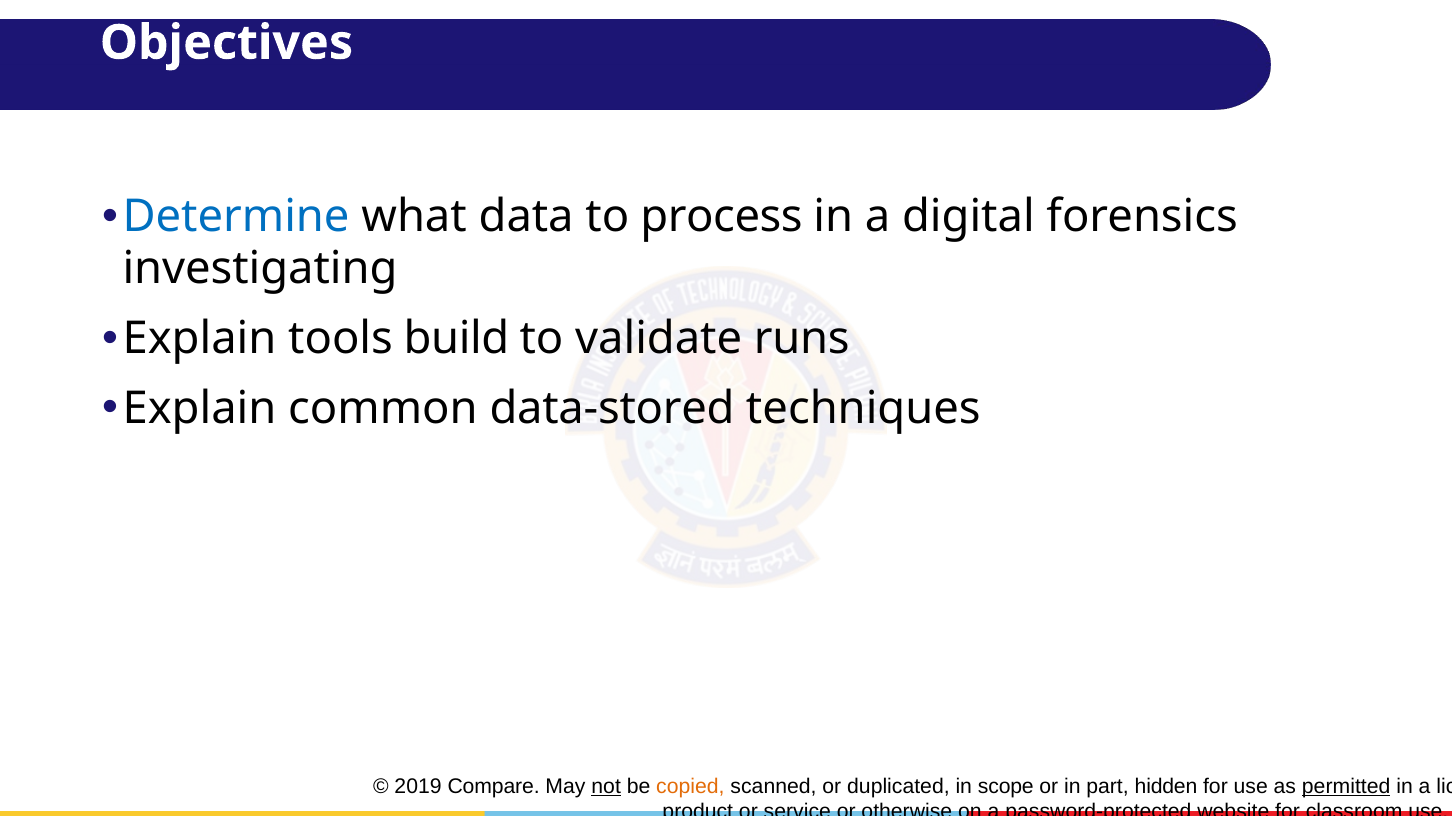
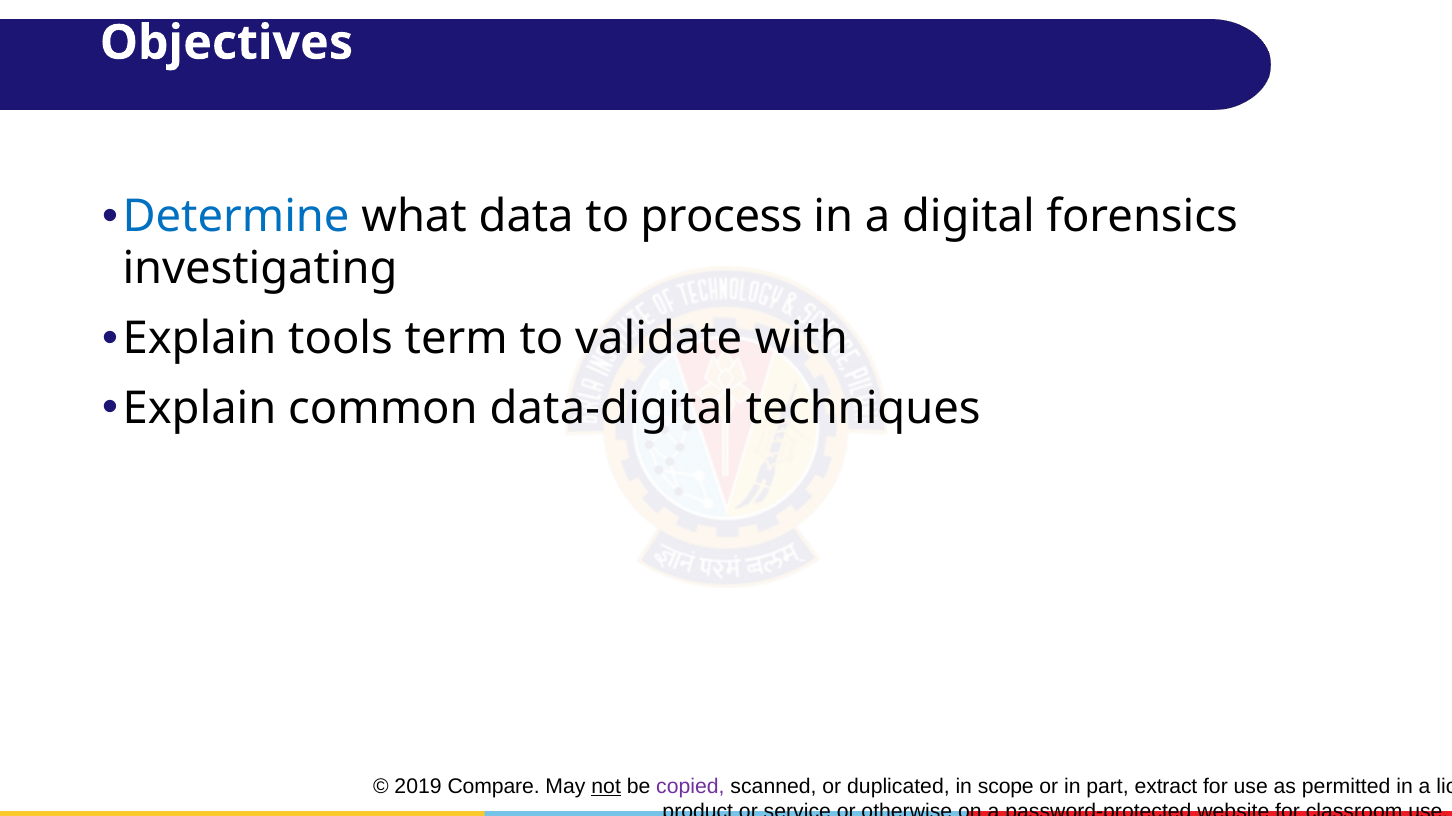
build: build -> term
validate runs: runs -> with
data-stored: data-stored -> data-digital
copied colour: orange -> purple
hidden: hidden -> extract
permitted underline: present -> none
